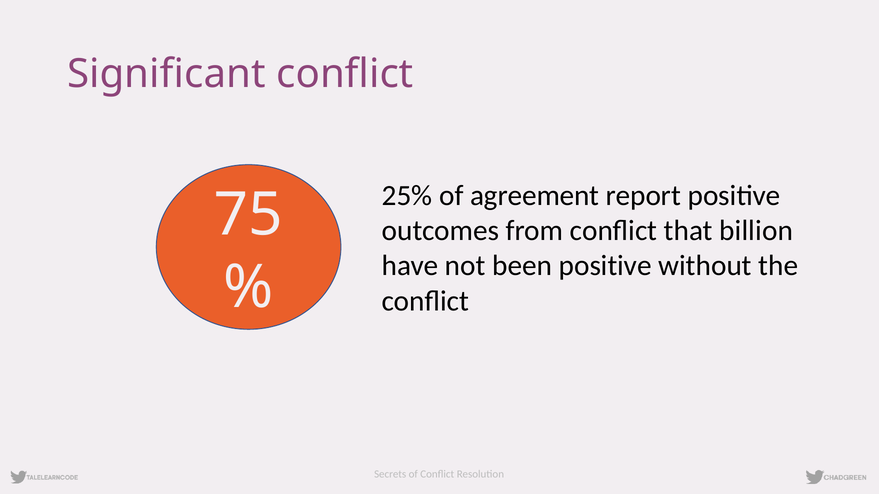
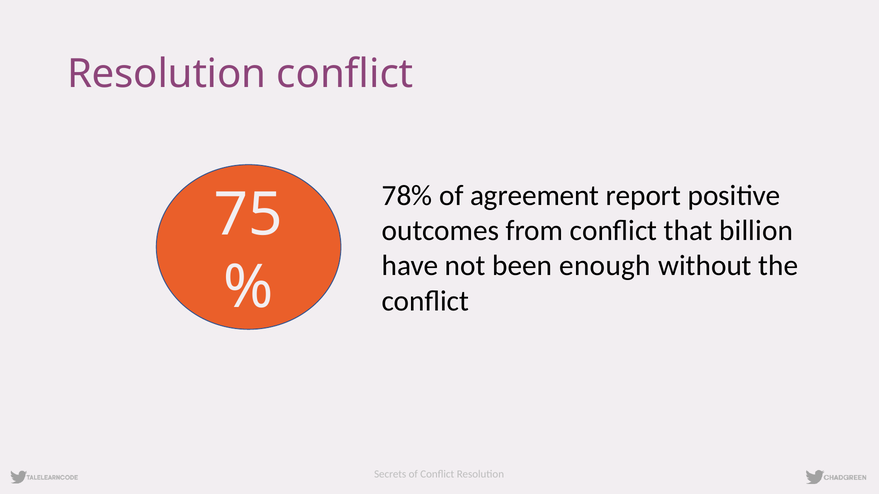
Significant at (166, 74): Significant -> Resolution
25%: 25% -> 78%
been positive: positive -> enough
